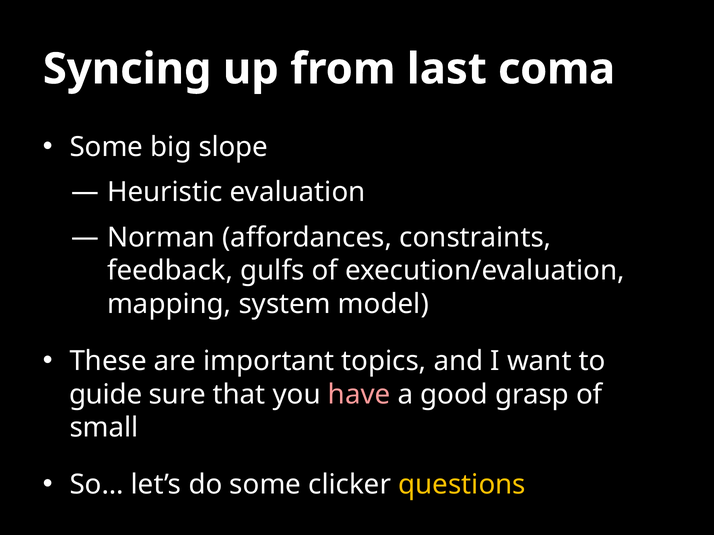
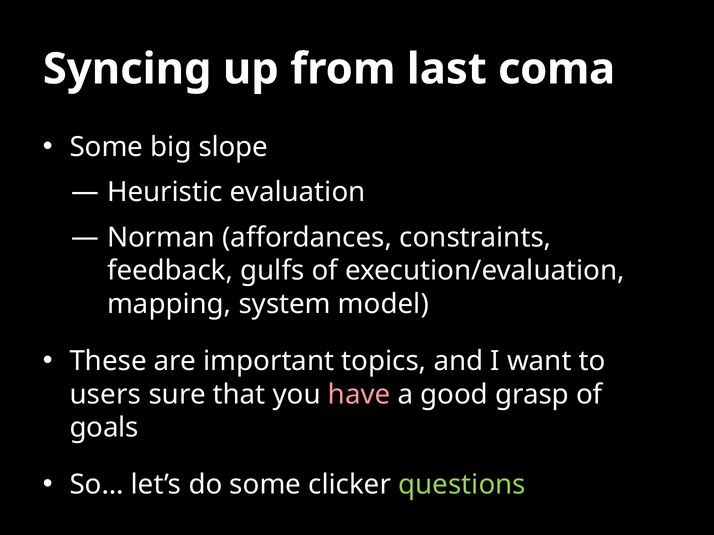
guide: guide -> users
small: small -> goals
questions colour: yellow -> light green
